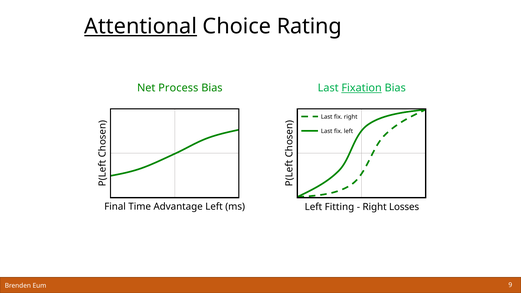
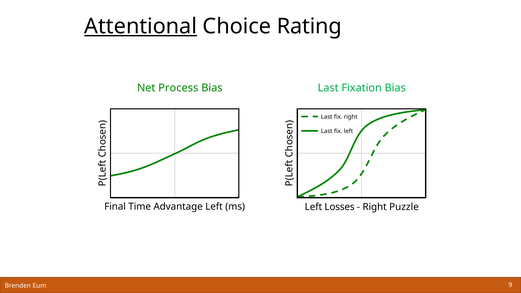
Fixation underline: present -> none
Fitting: Fitting -> Losses
Losses: Losses -> Puzzle
